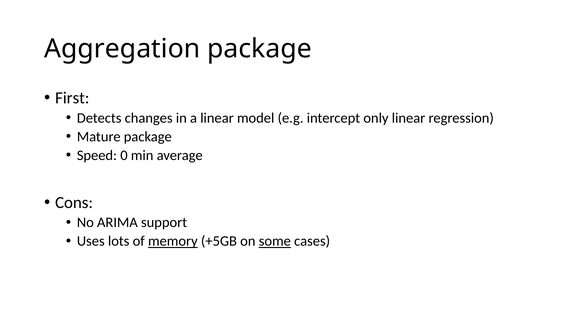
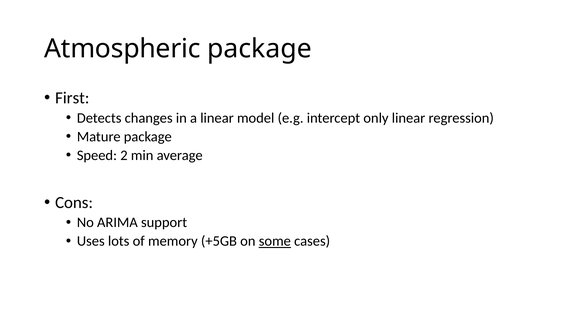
Aggregation: Aggregation -> Atmospheric
0: 0 -> 2
memory underline: present -> none
